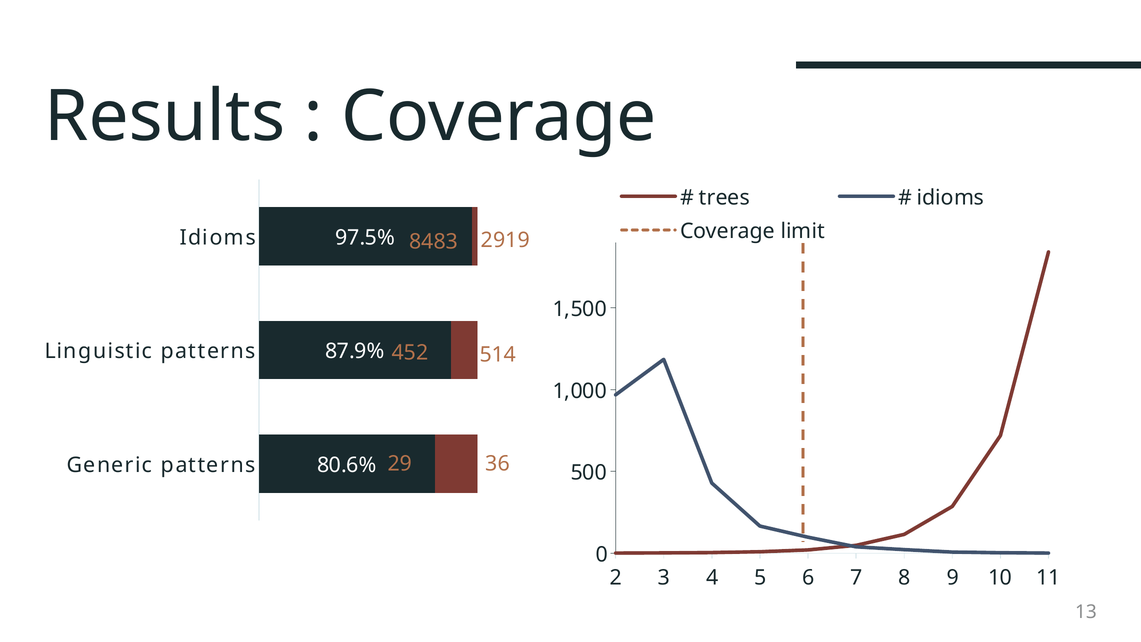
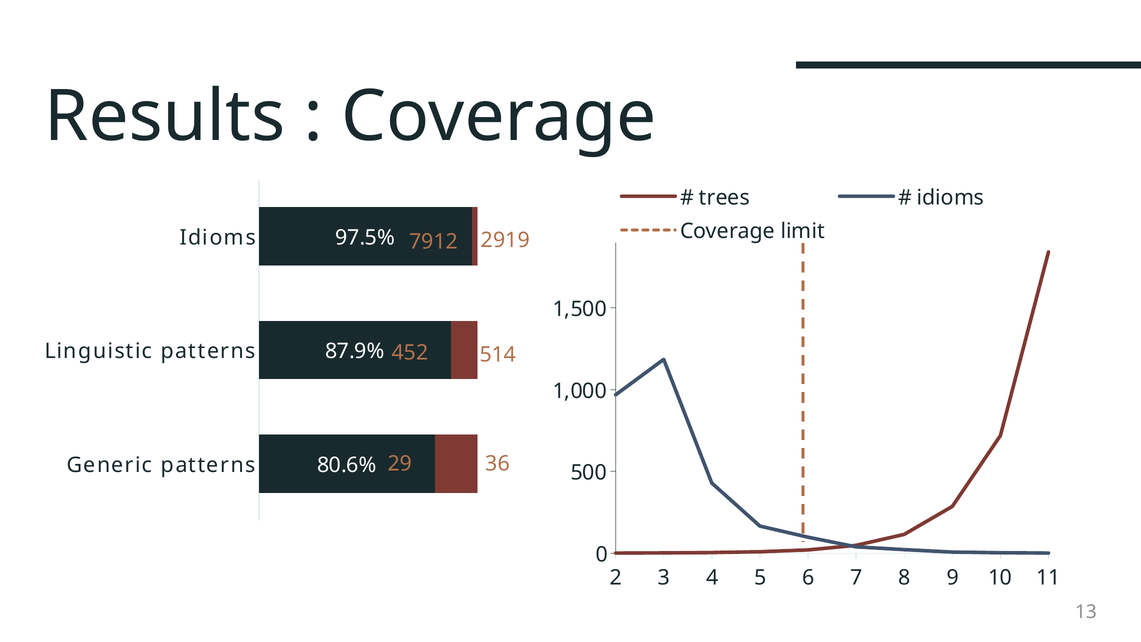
8483: 8483 -> 7912
